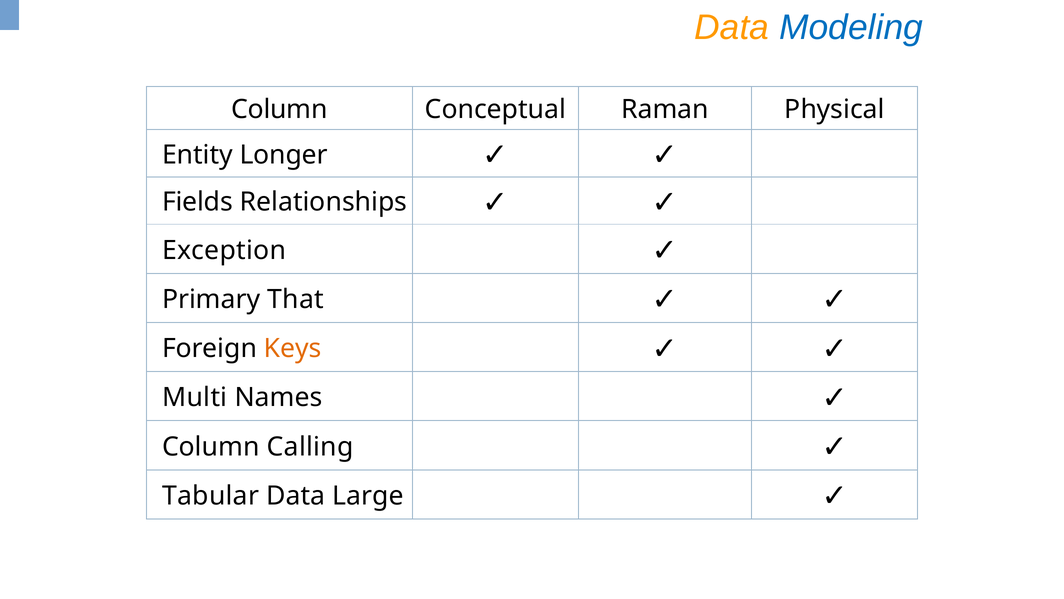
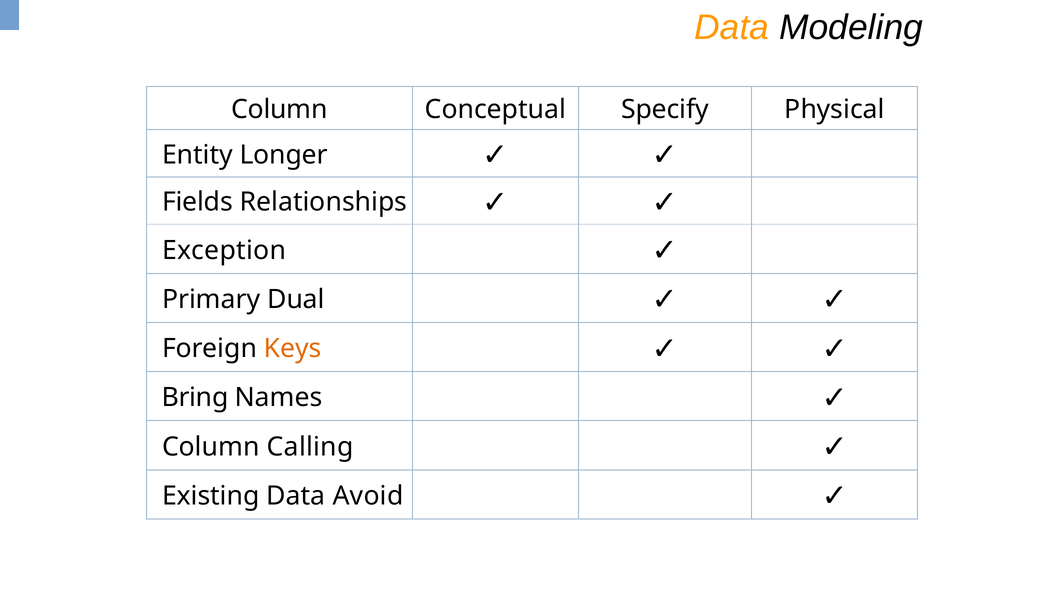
Modeling colour: blue -> black
Raman: Raman -> Specify
That: That -> Dual
Multi: Multi -> Bring
Tabular: Tabular -> Existing
Large: Large -> Avoid
